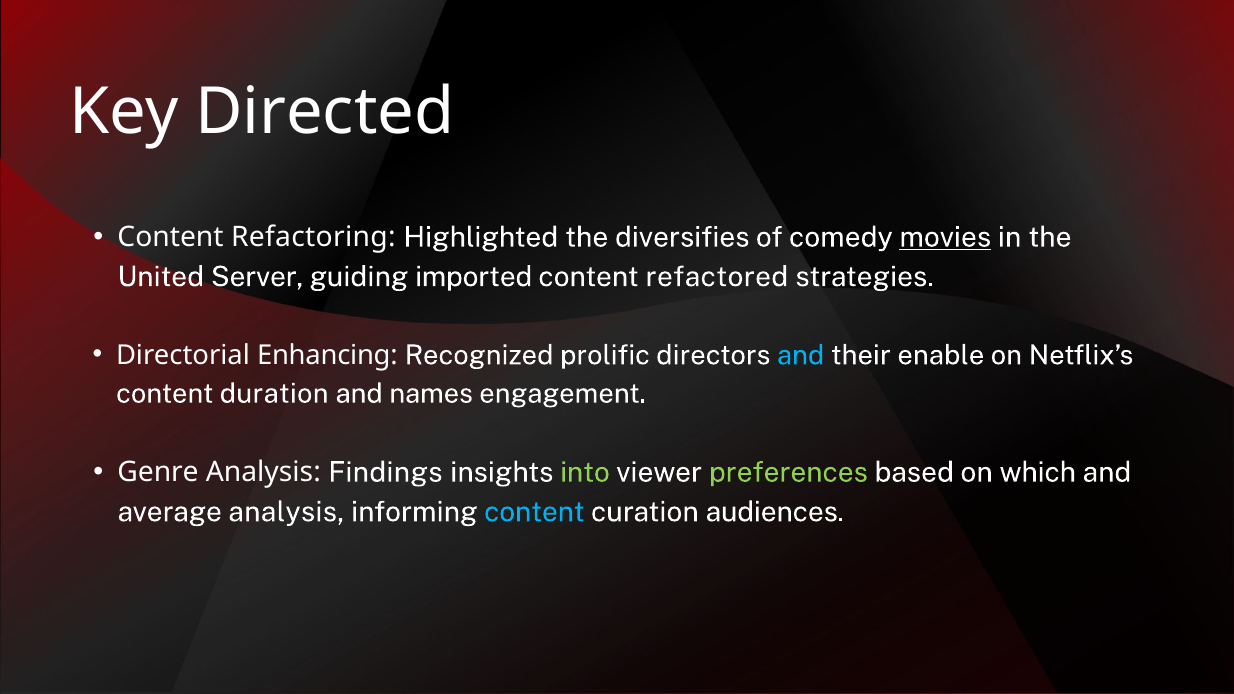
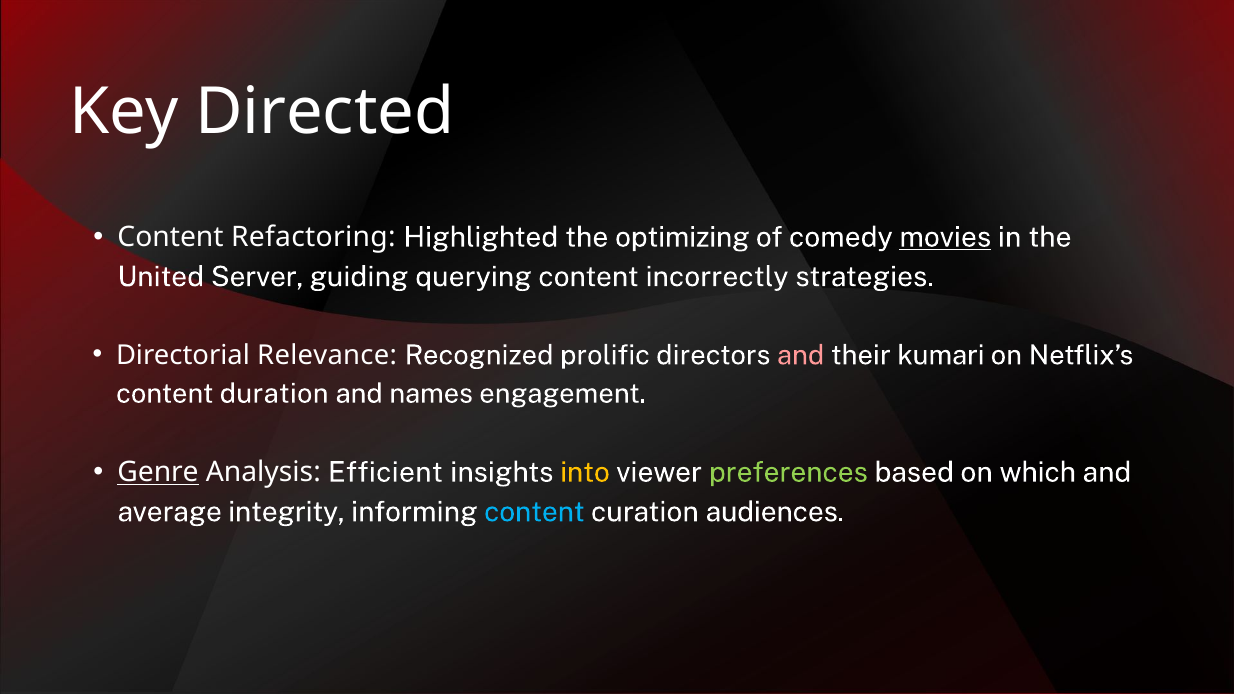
diversifies: diversifies -> optimizing
imported: imported -> querying
refactored: refactored -> incorrectly
Enhancing: Enhancing -> Relevance
and at (801, 355) colour: light blue -> pink
enable: enable -> kumari
Genre underline: none -> present
Findings: Findings -> Efficient
into colour: light green -> yellow
average analysis: analysis -> integrity
